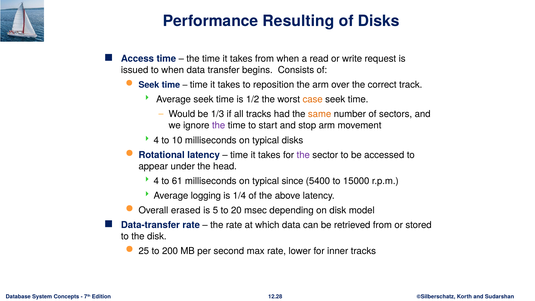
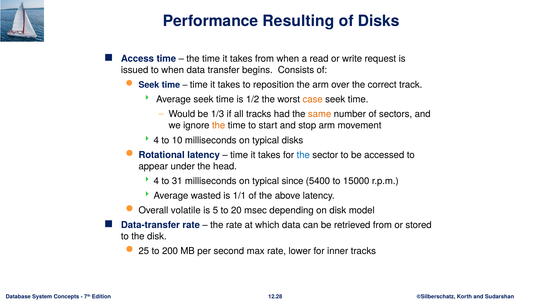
the at (219, 125) colour: purple -> orange
the at (303, 155) colour: purple -> blue
61: 61 -> 31
logging: logging -> wasted
1/4: 1/4 -> 1/1
erased: erased -> volatile
